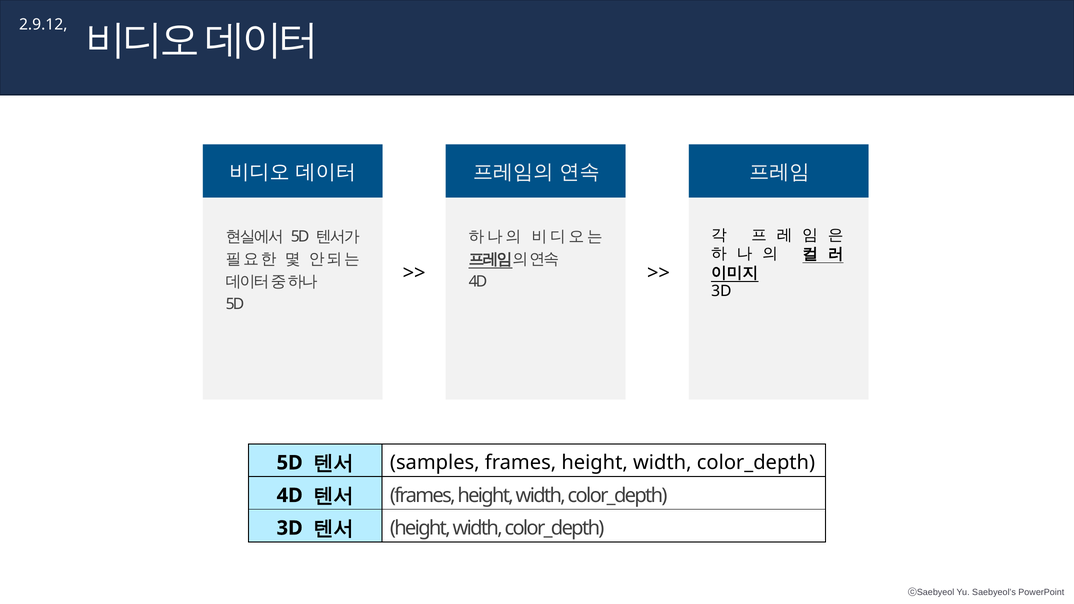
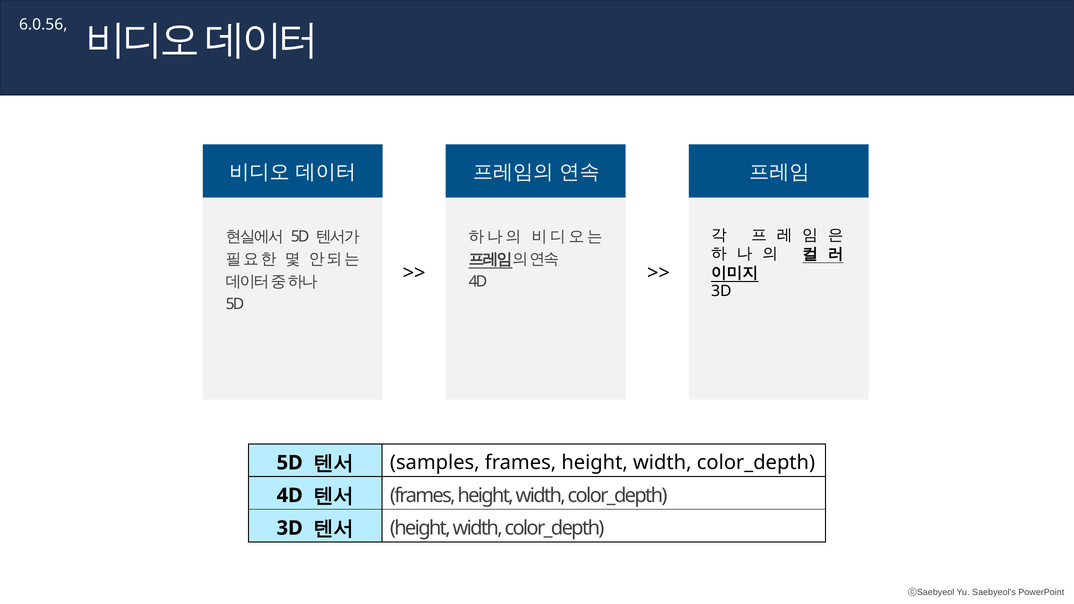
2.9.12: 2.9.12 -> 6.0.56
